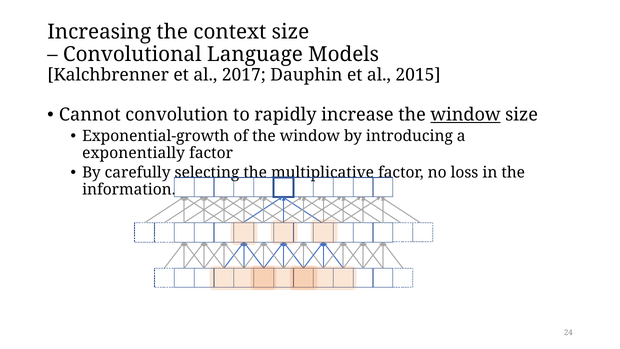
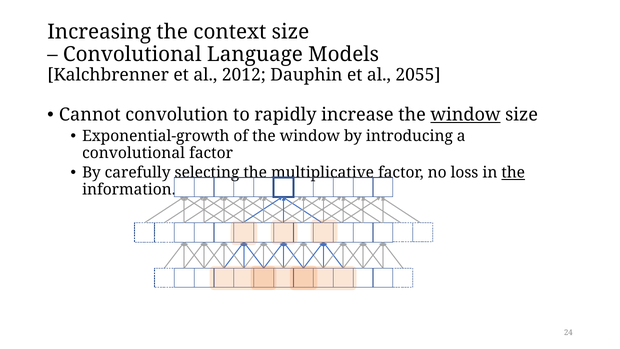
2017: 2017 -> 2012
2015: 2015 -> 2055
exponentially at (134, 153): exponentially -> convolutional
the at (513, 173) underline: none -> present
